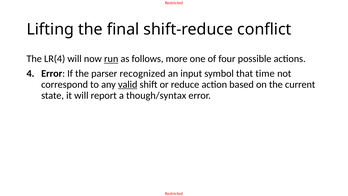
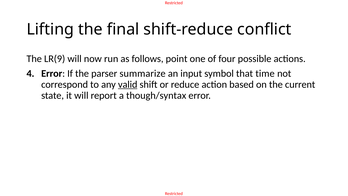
LR(4: LR(4 -> LR(9
run underline: present -> none
more: more -> point
recognized: recognized -> summarize
